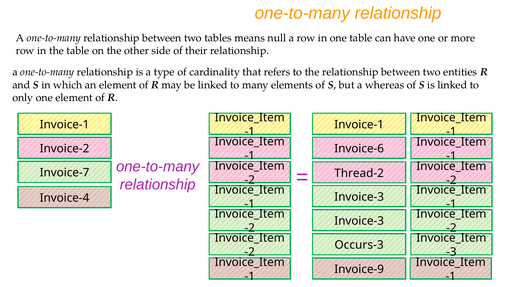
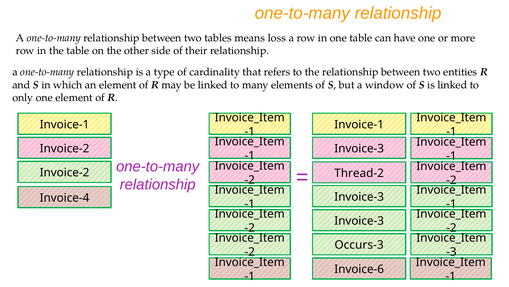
null: null -> loss
whereas: whereas -> window
Invoice-6 at (359, 148): Invoice-6 -> Invoice-3
Invoice-7 at (65, 172): Invoice-7 -> Invoice-2
Invoice-9: Invoice-9 -> Invoice-6
